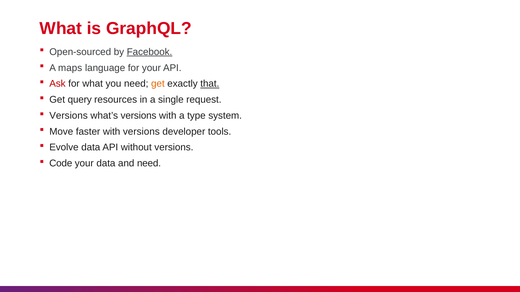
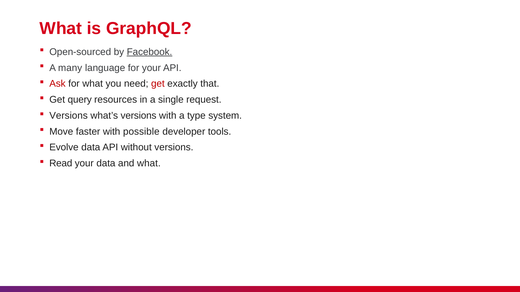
maps: maps -> many
get at (158, 84) colour: orange -> red
that underline: present -> none
with versions: versions -> possible
Code: Code -> Read
and need: need -> what
